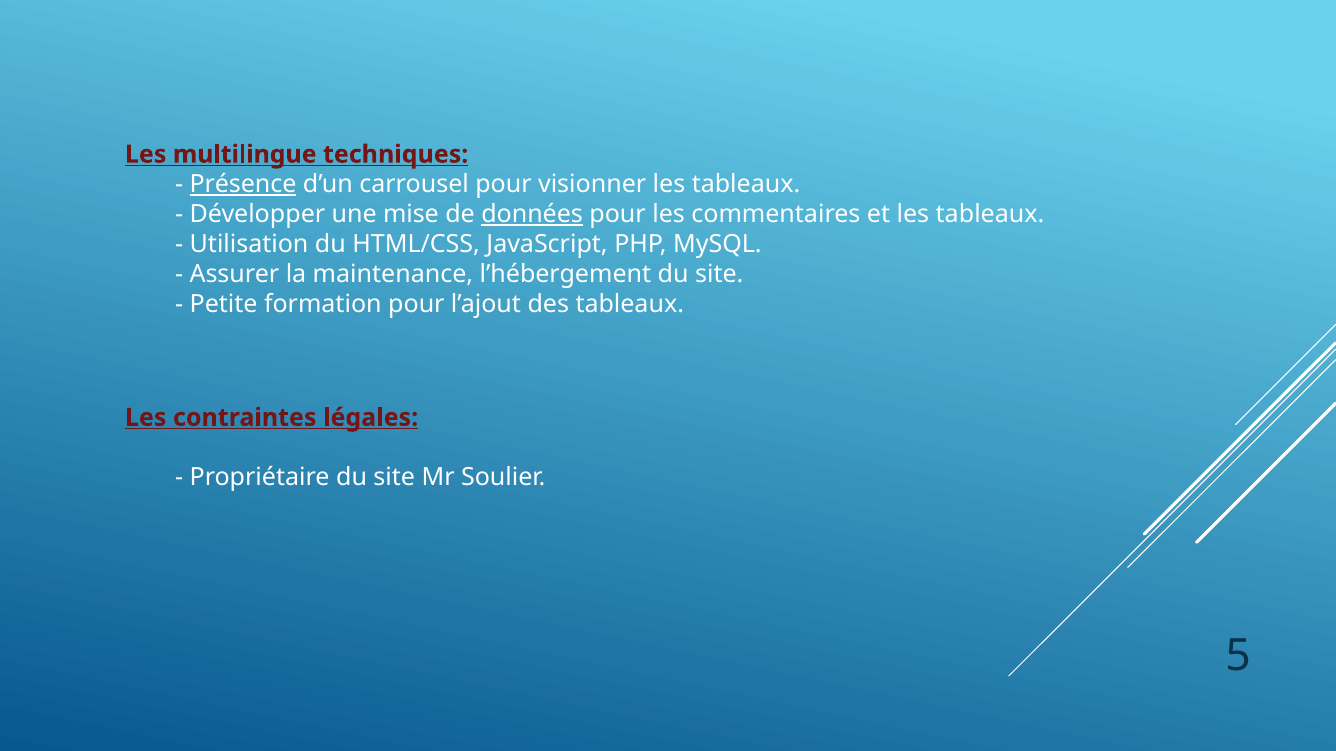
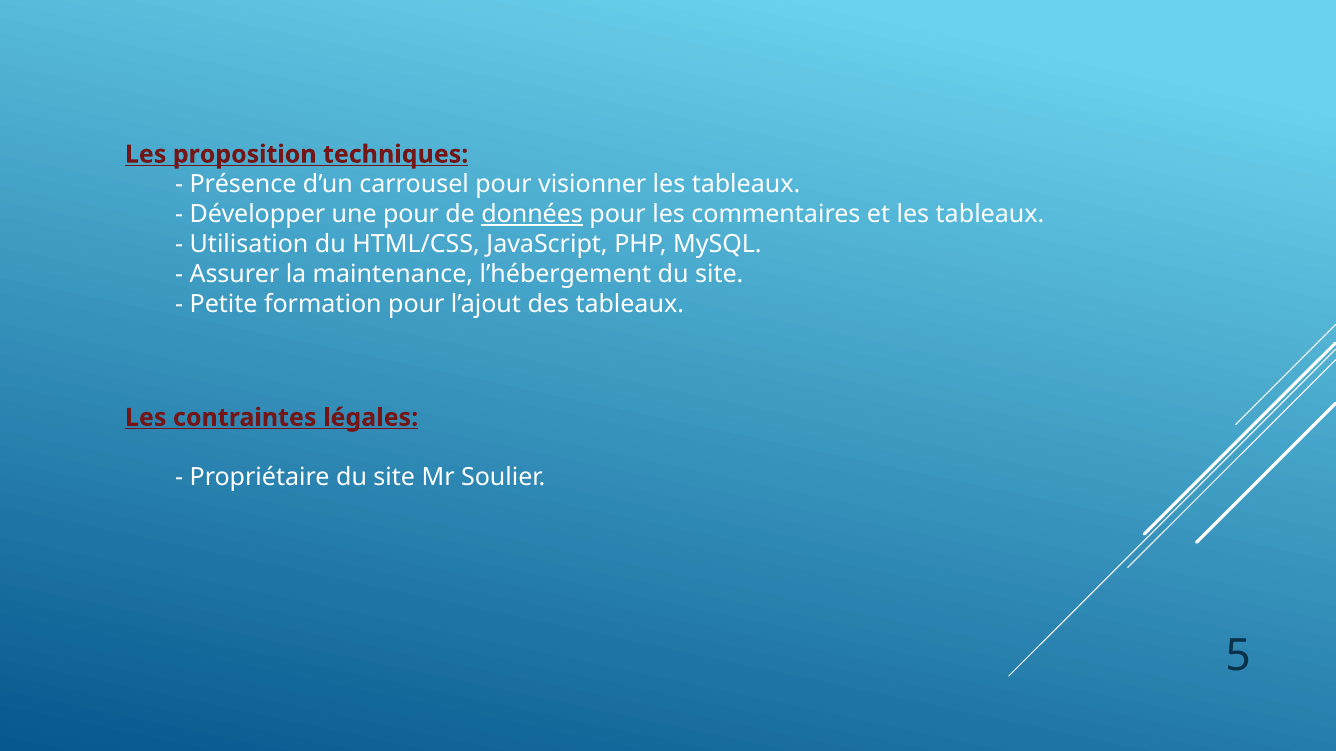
multilingue: multilingue -> proposition
Présence underline: present -> none
une mise: mise -> pour
